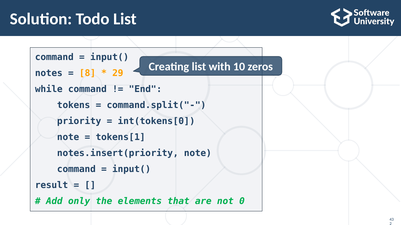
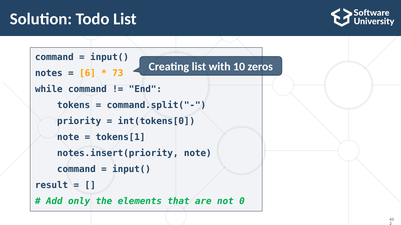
8: 8 -> 6
29: 29 -> 73
